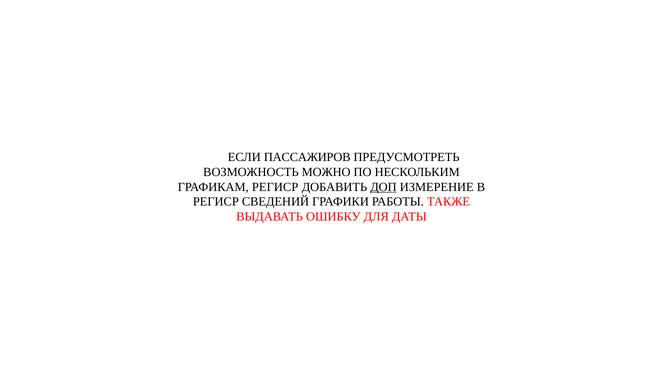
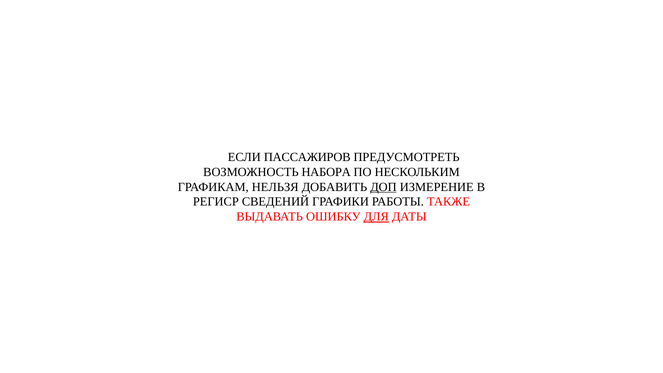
МОЖНО: МОЖНО -> НАБОРА
ГРАФИКАМ РЕГИСР: РЕГИСР -> НЕЛЬЗЯ
ДЛЯ underline: none -> present
